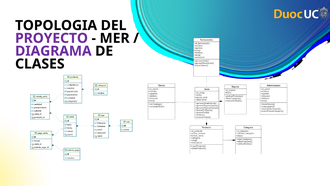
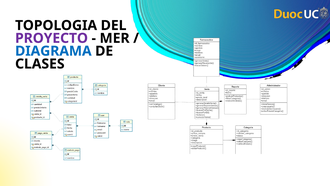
DIAGRAMA colour: purple -> blue
